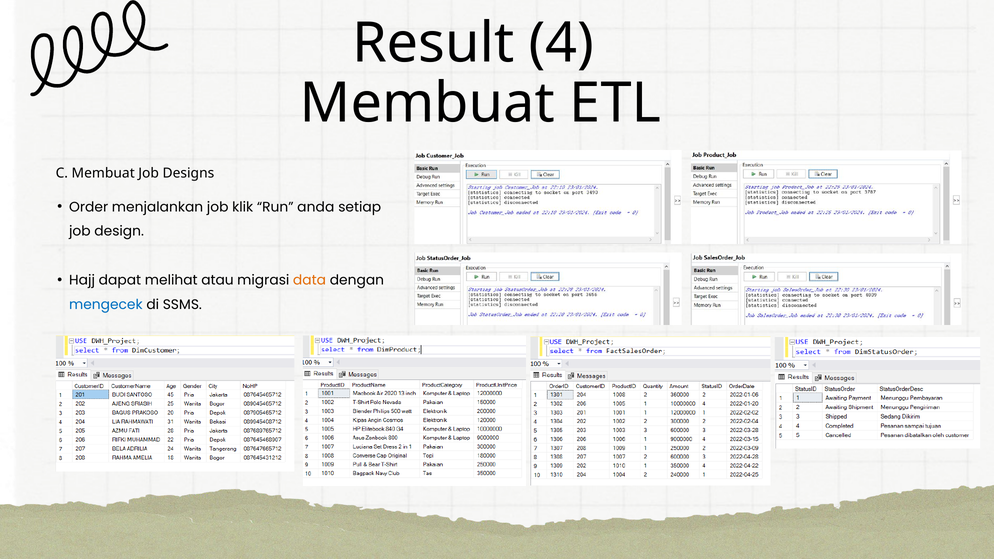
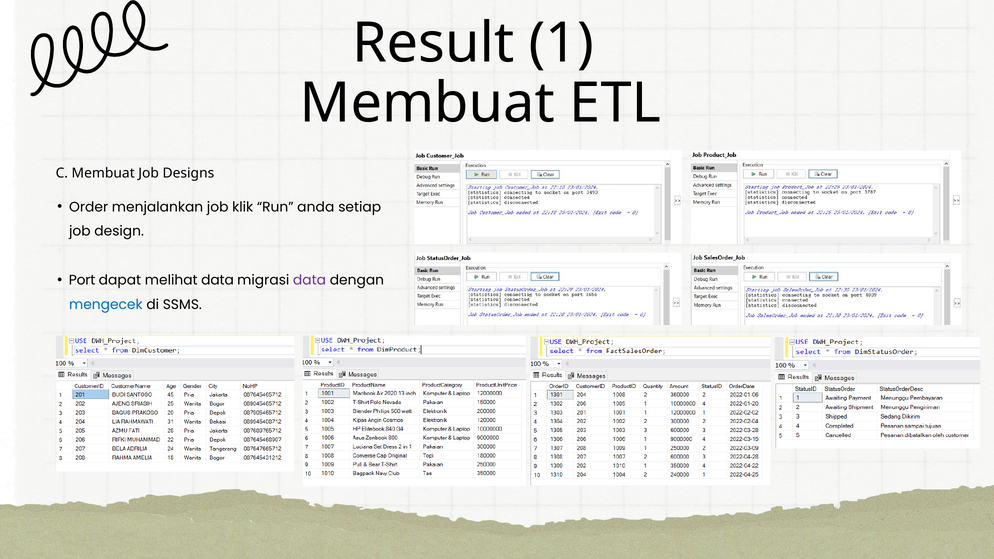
4: 4 -> 1
Hajj: Hajj -> Port
melihat atau: atau -> data
data at (310, 280) colour: orange -> purple
